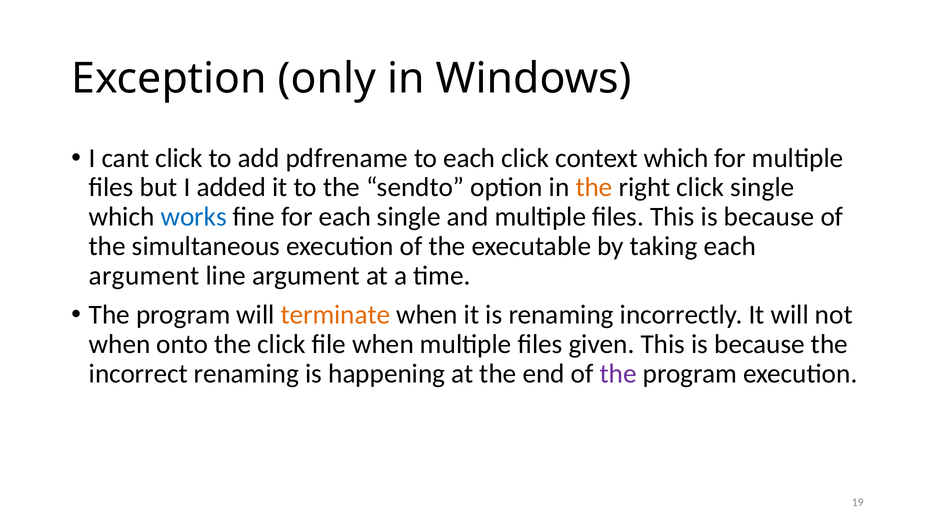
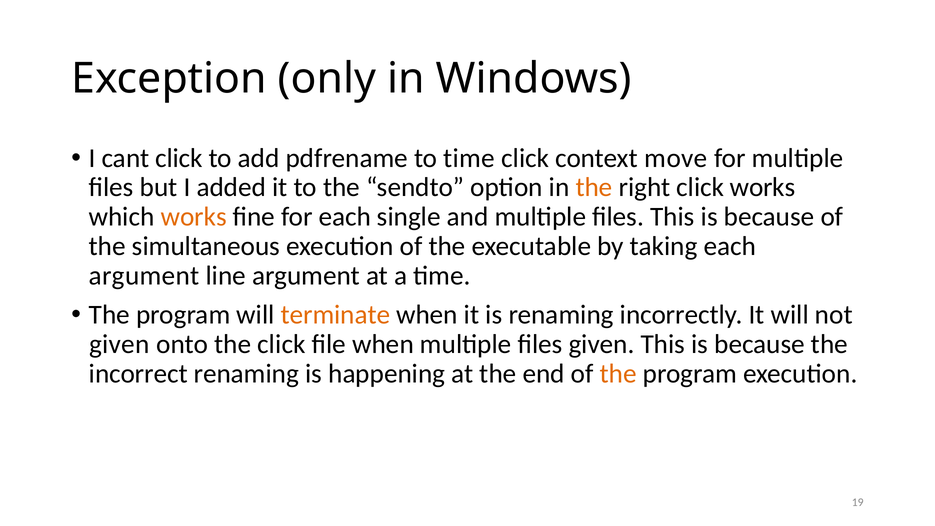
to each: each -> time
context which: which -> move
click single: single -> works
works at (194, 217) colour: blue -> orange
when at (120, 344): when -> given
the at (618, 374) colour: purple -> orange
